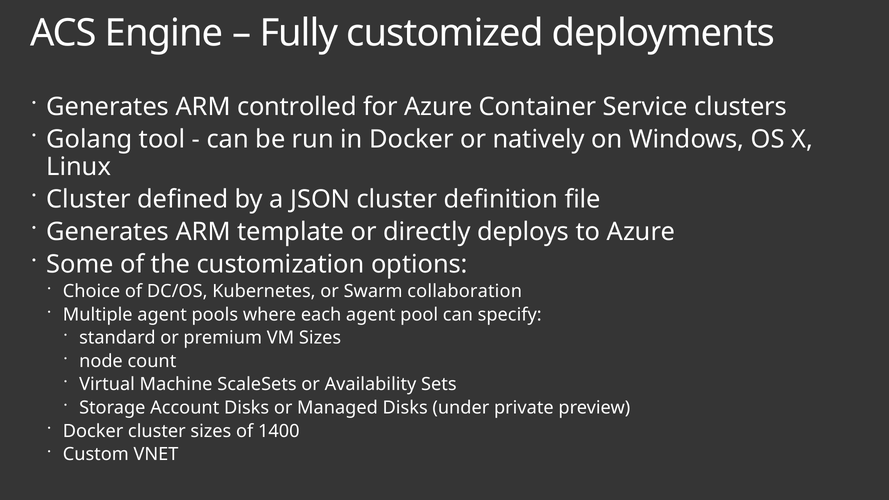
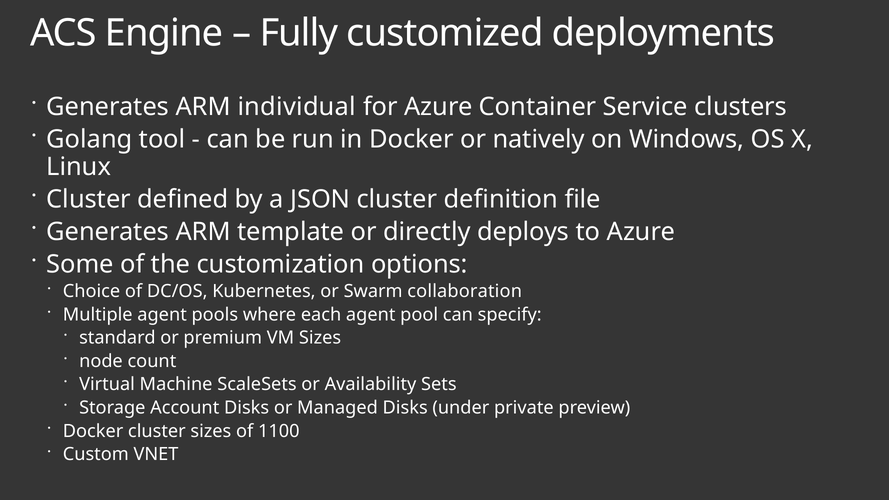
controlled: controlled -> individual
1400: 1400 -> 1100
